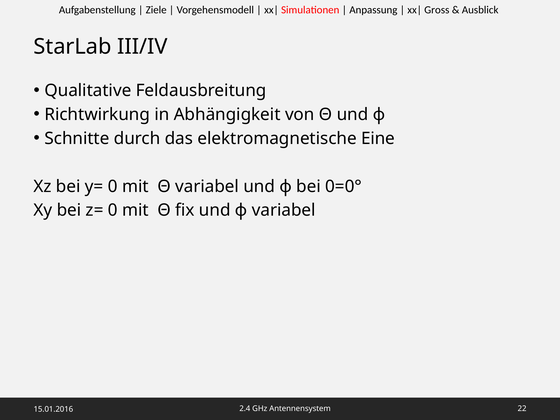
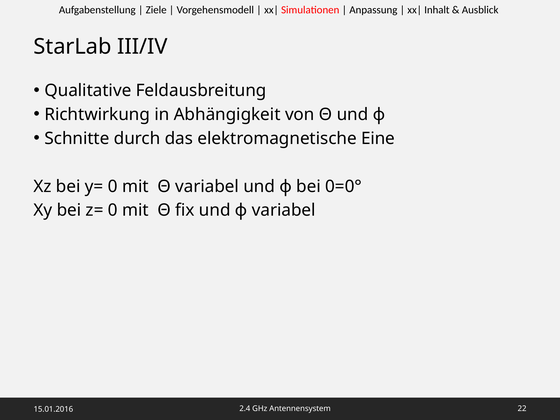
Gross: Gross -> Inhalt
